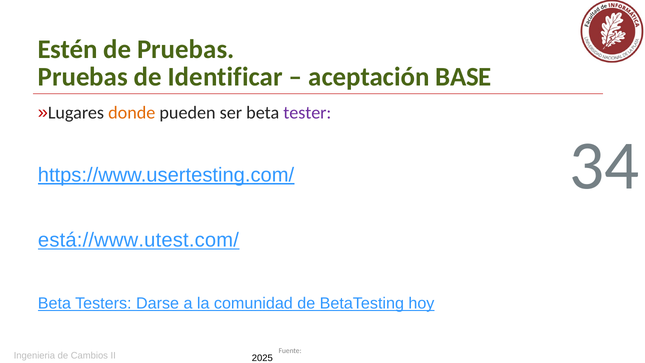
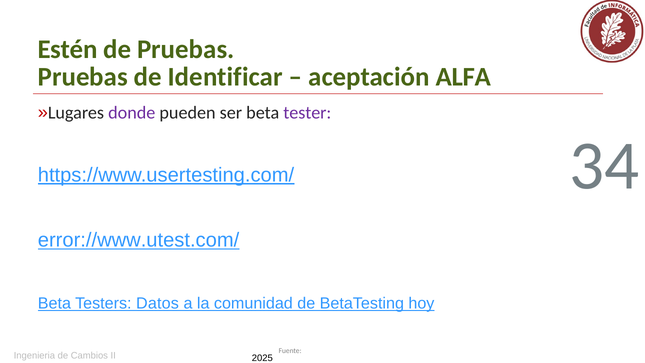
BASE: BASE -> ALFA
donde colour: orange -> purple
está://www.utest.com/: está://www.utest.com/ -> error://www.utest.com/
Darse: Darse -> Datos
